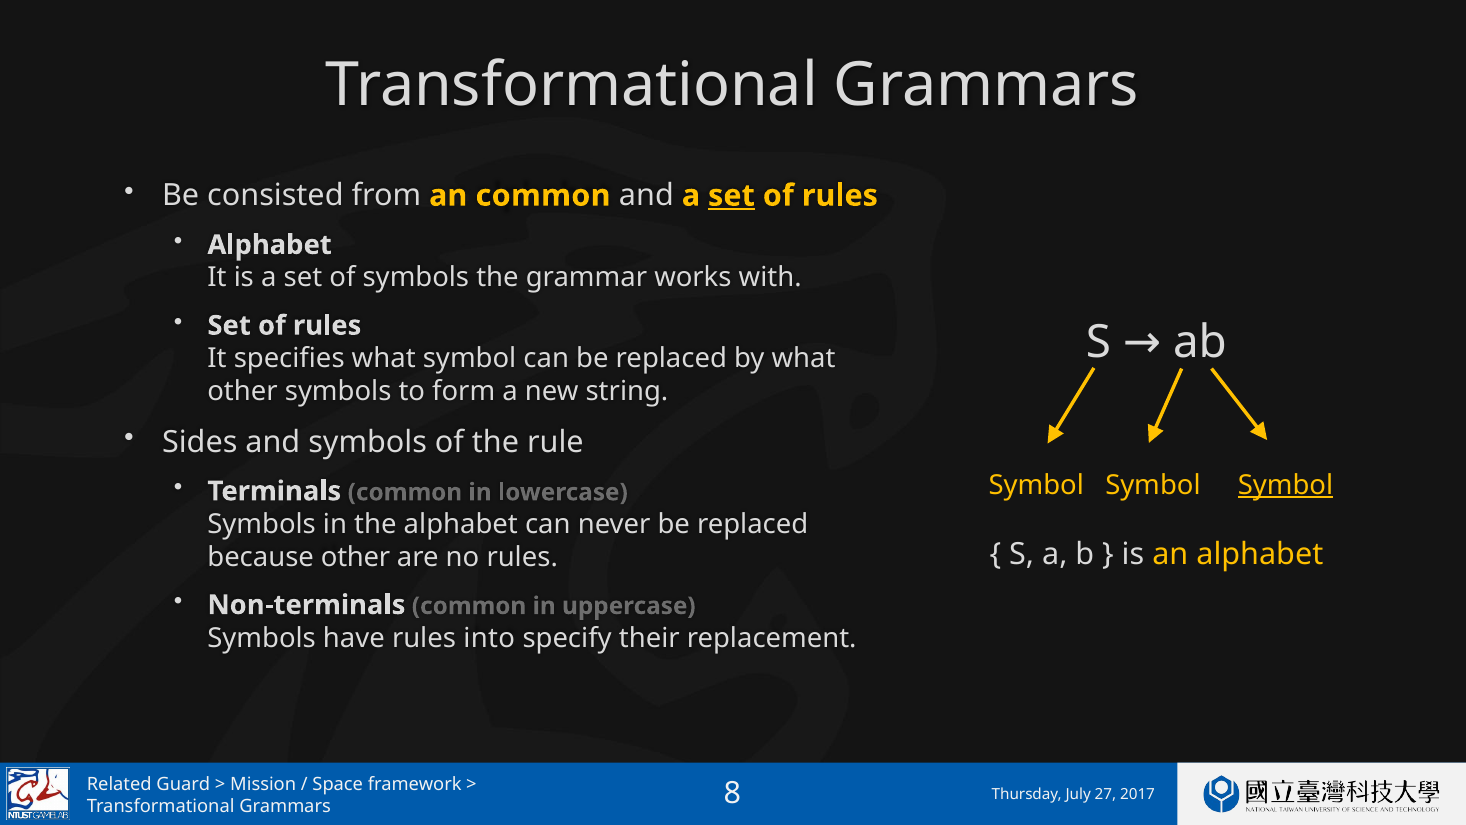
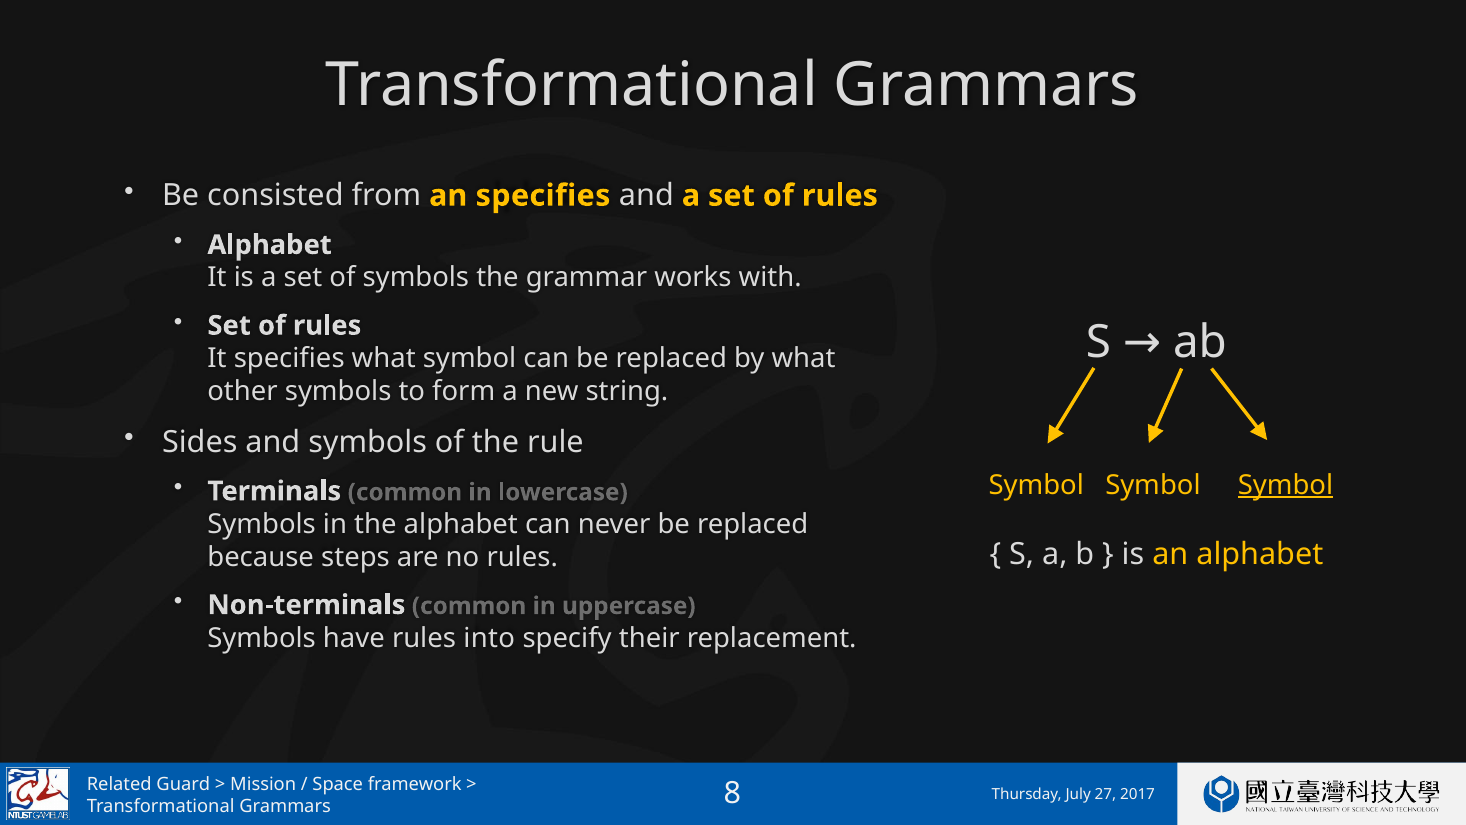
an common: common -> specifies
set at (731, 196) underline: present -> none
because other: other -> steps
